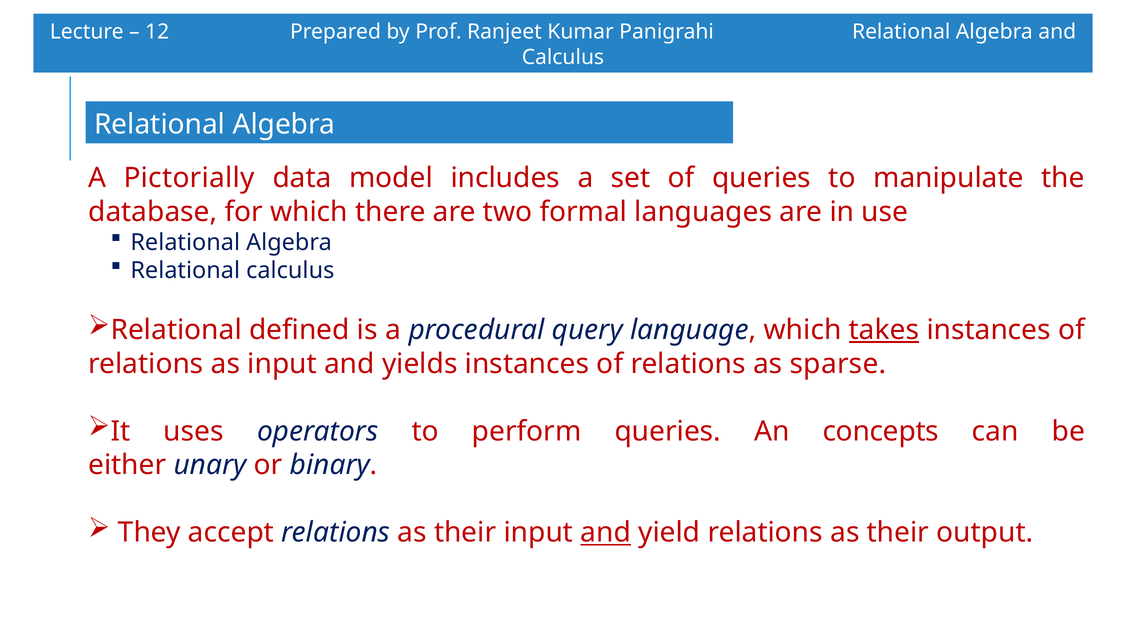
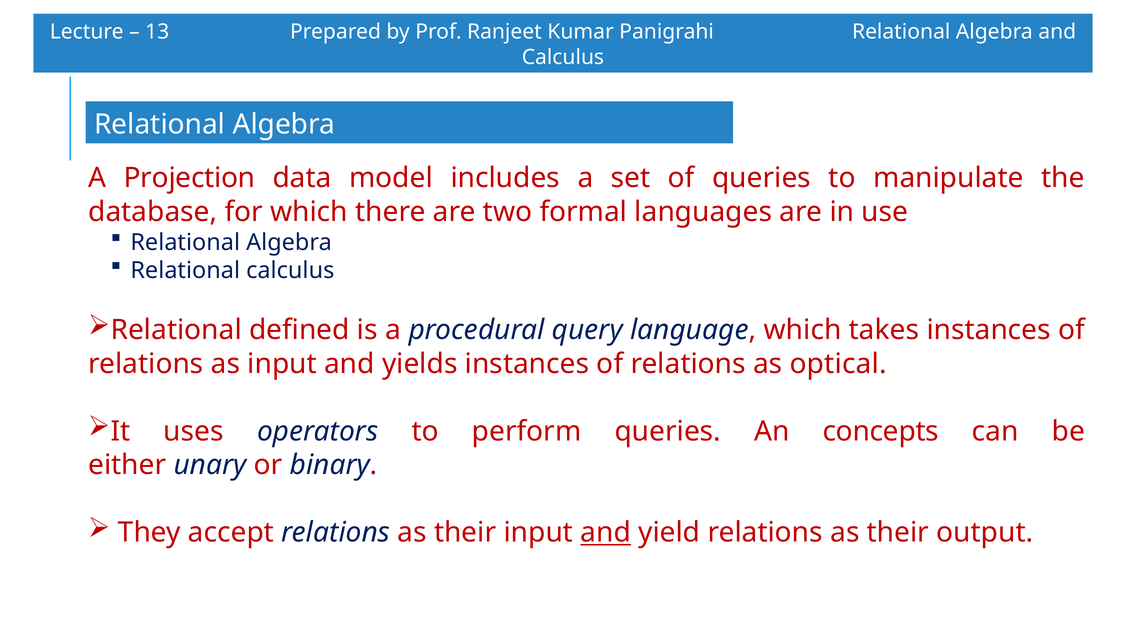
12: 12 -> 13
Pictorially: Pictorially -> Projection
takes underline: present -> none
sparse: sparse -> optical
